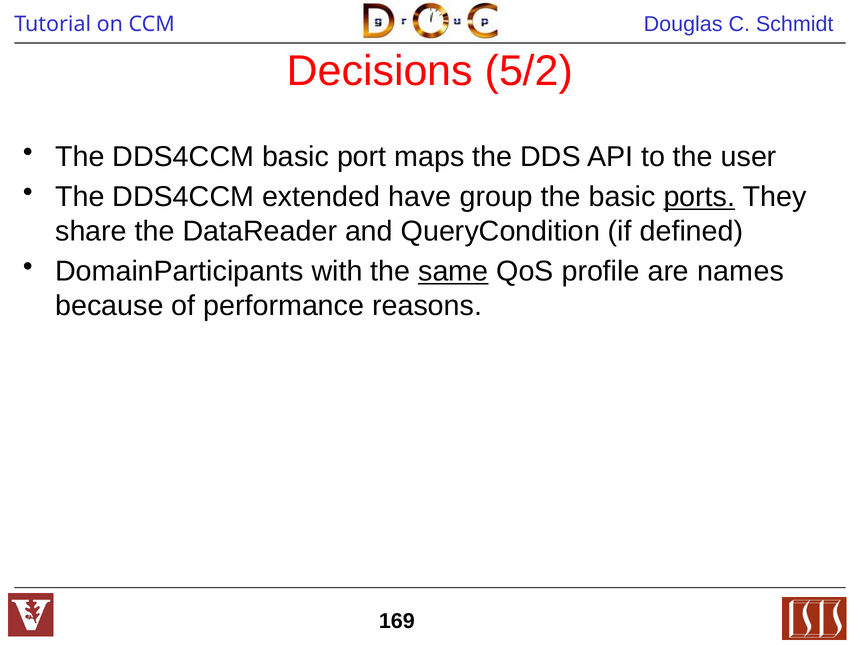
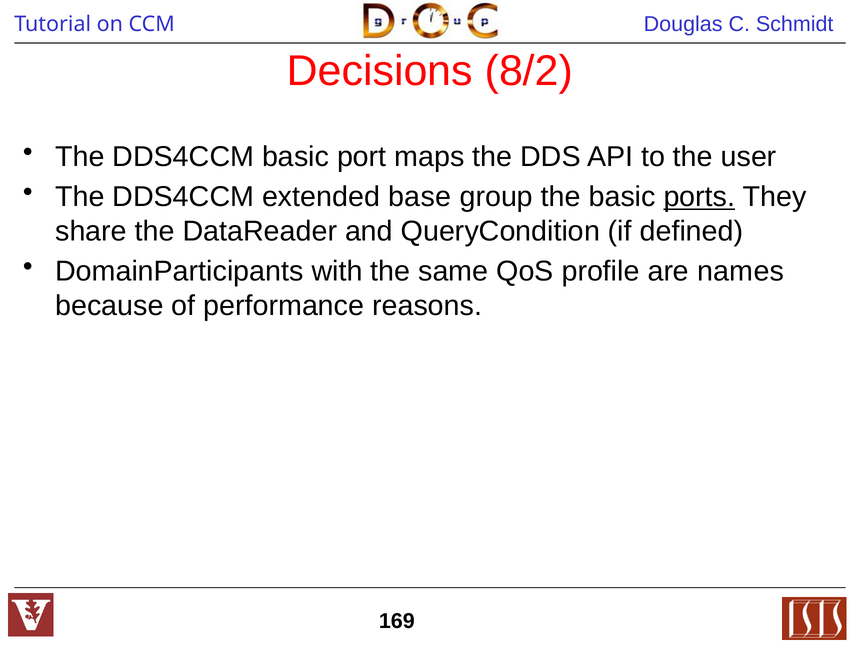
5/2: 5/2 -> 8/2
have: have -> base
same underline: present -> none
